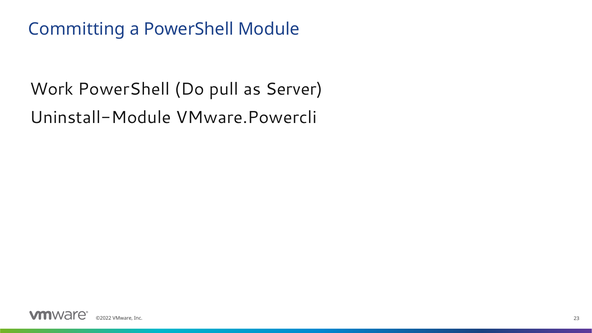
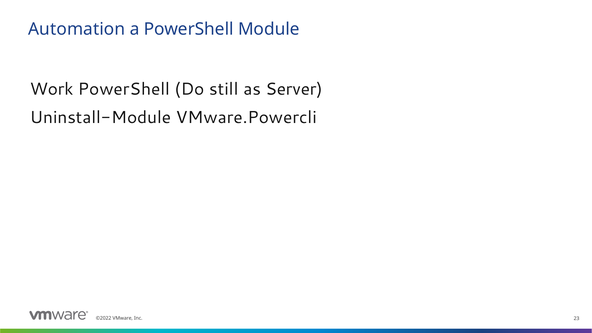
Committing: Committing -> Automation
pull: pull -> still
